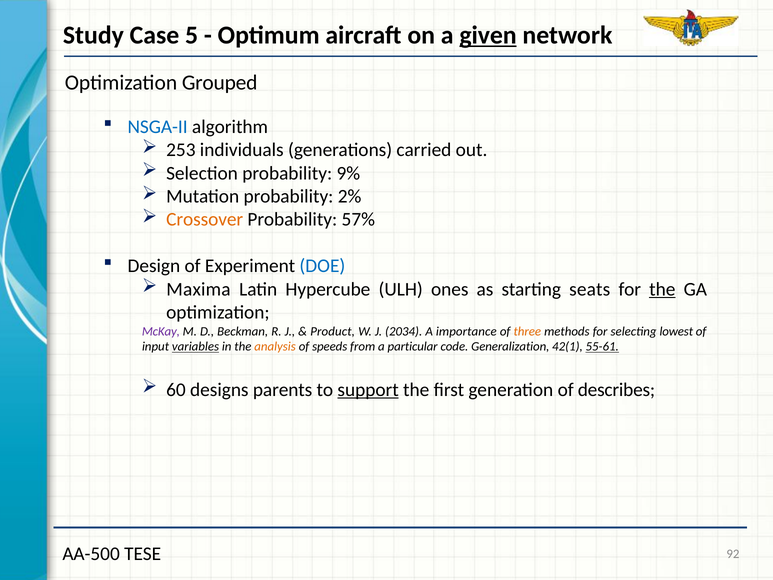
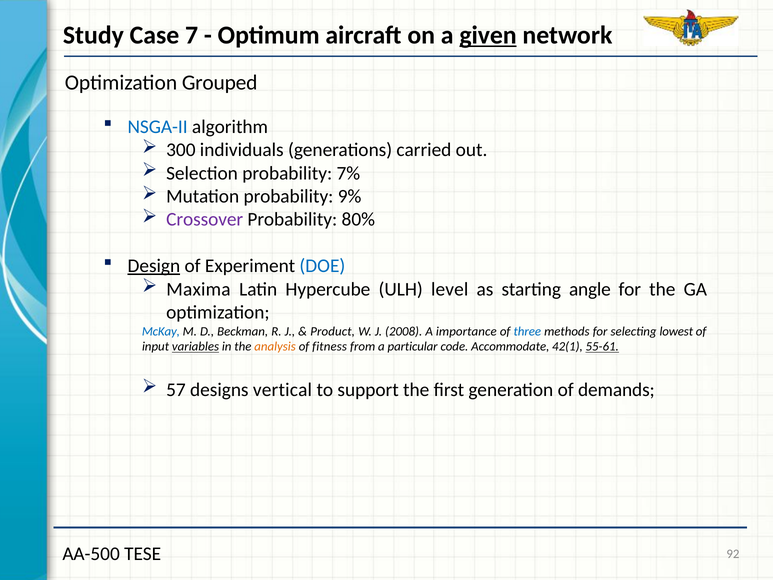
5: 5 -> 7
253: 253 -> 300
9%: 9% -> 7%
2%: 2% -> 9%
Crossover colour: orange -> purple
57%: 57% -> 80%
Design underline: none -> present
ones: ones -> level
seats: seats -> angle
the at (662, 289) underline: present -> none
McKay colour: purple -> blue
2034: 2034 -> 2008
three colour: orange -> blue
speeds: speeds -> fitness
Generalization: Generalization -> Accommodate
60: 60 -> 57
parents: parents -> vertical
support underline: present -> none
describes: describes -> demands
